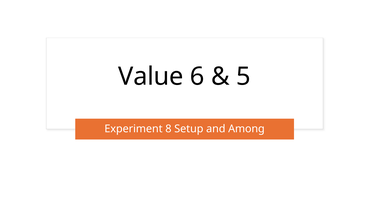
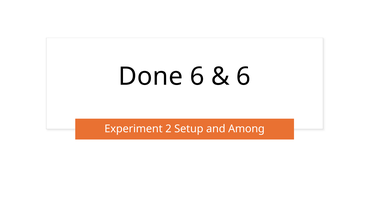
Value: Value -> Done
5 at (243, 76): 5 -> 6
8: 8 -> 2
